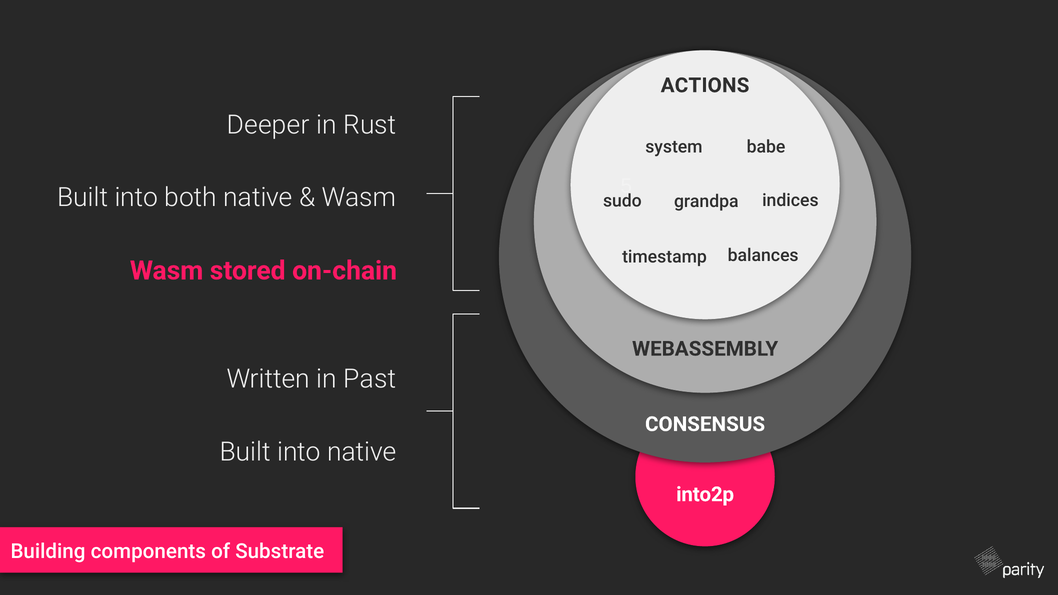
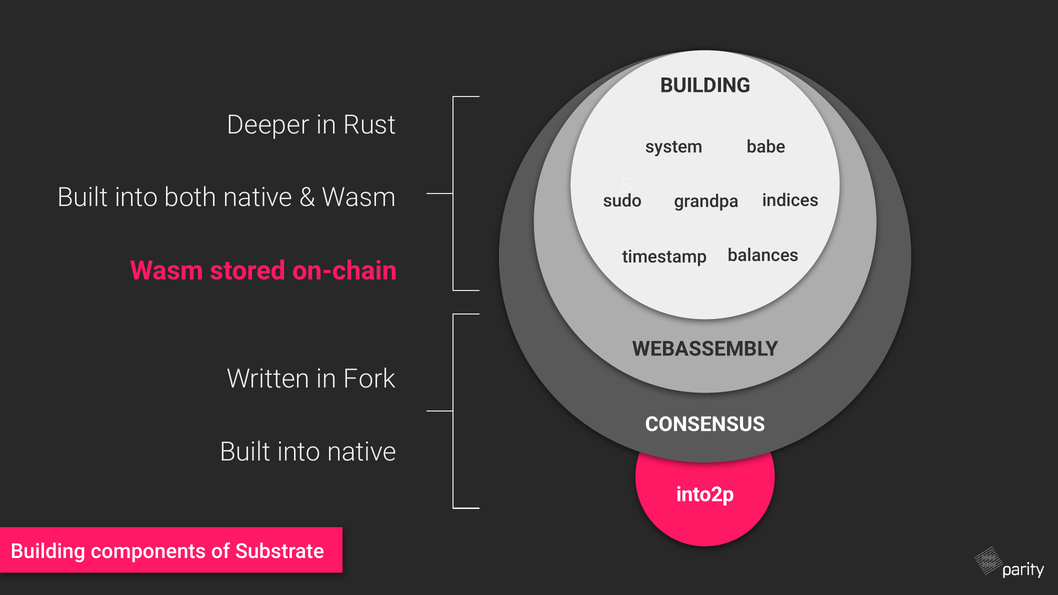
ACTIONS at (705, 85): ACTIONS -> BUILDING
Past: Past -> Fork
